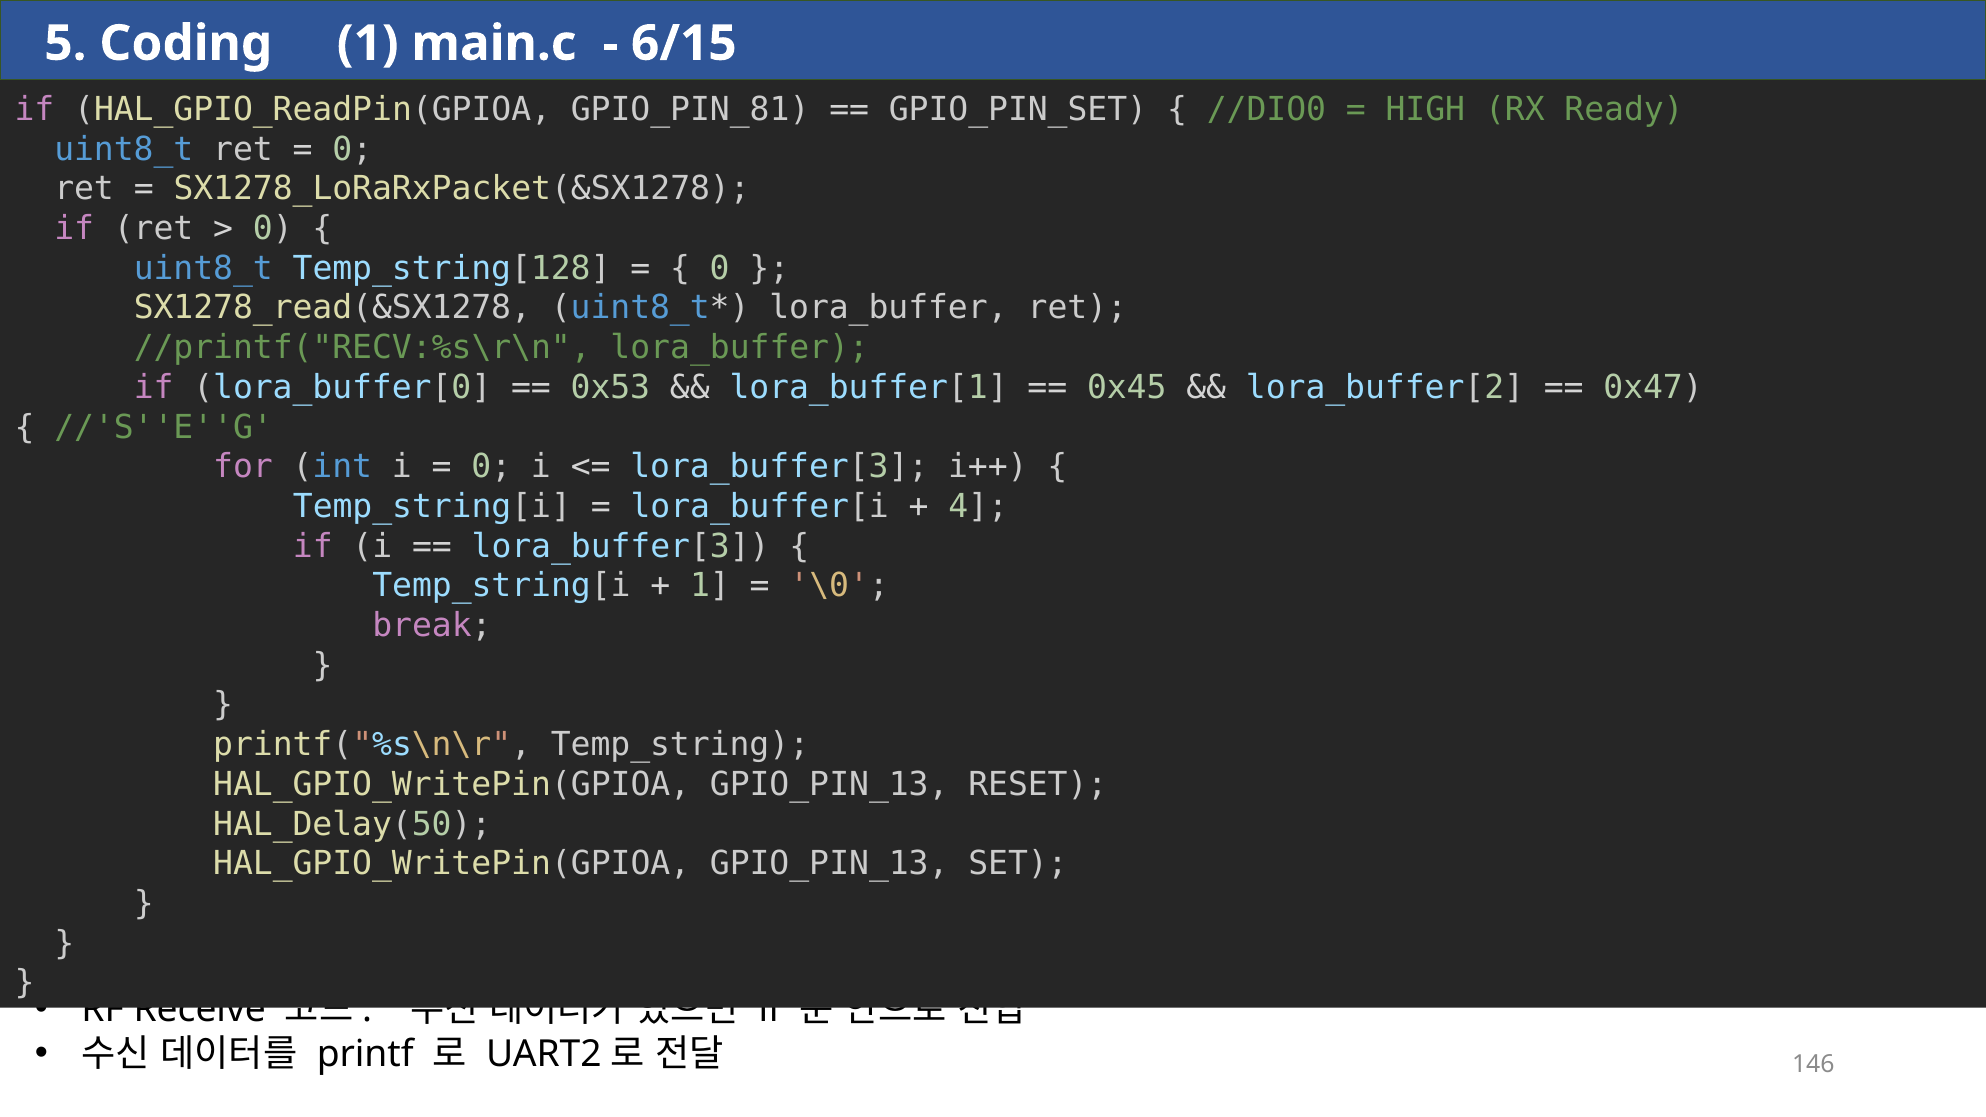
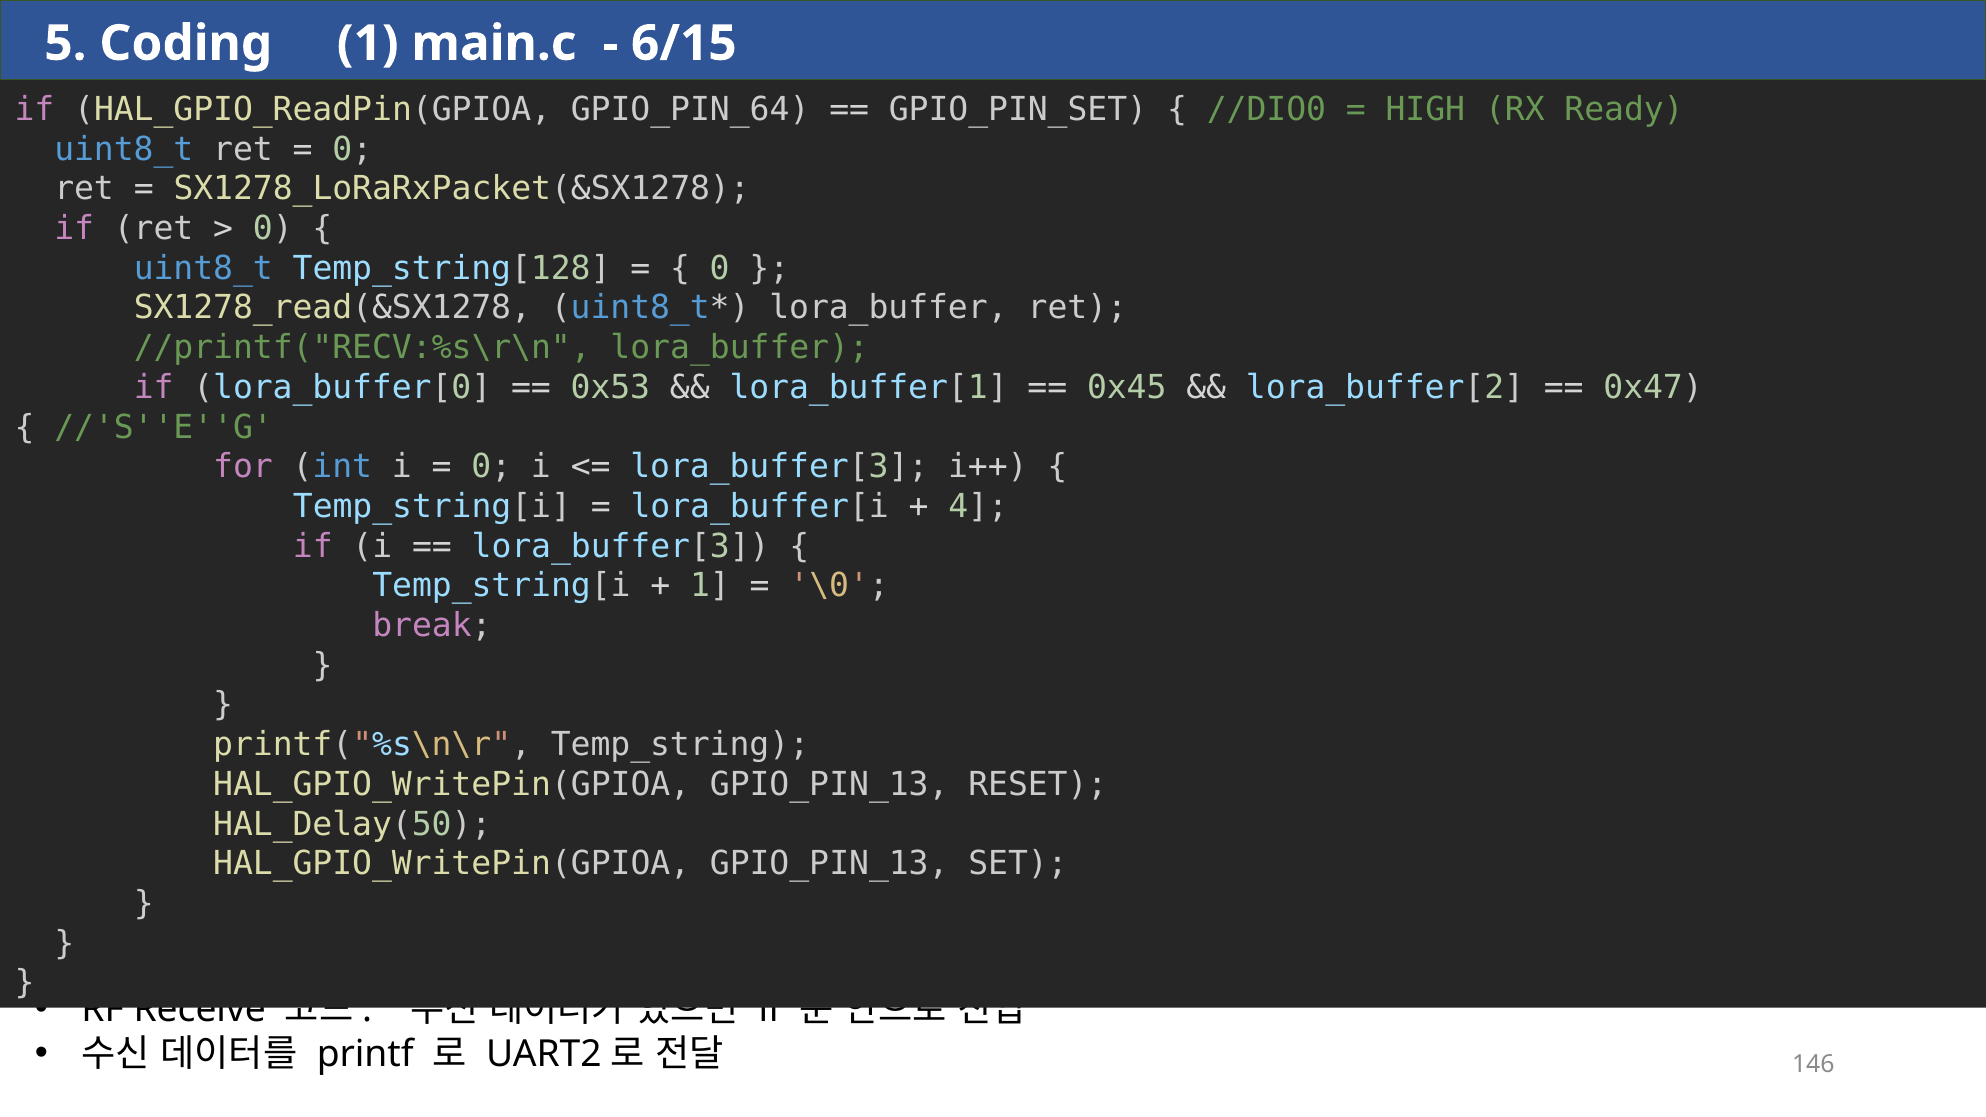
GPIO_PIN_81: GPIO_PIN_81 -> GPIO_PIN_64
